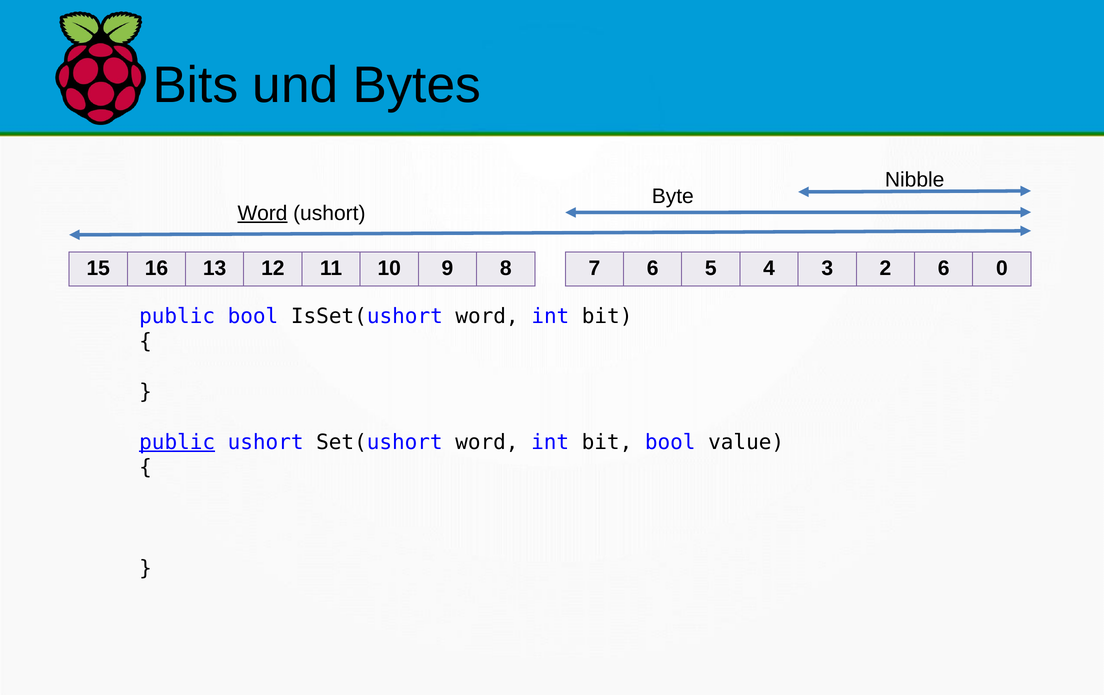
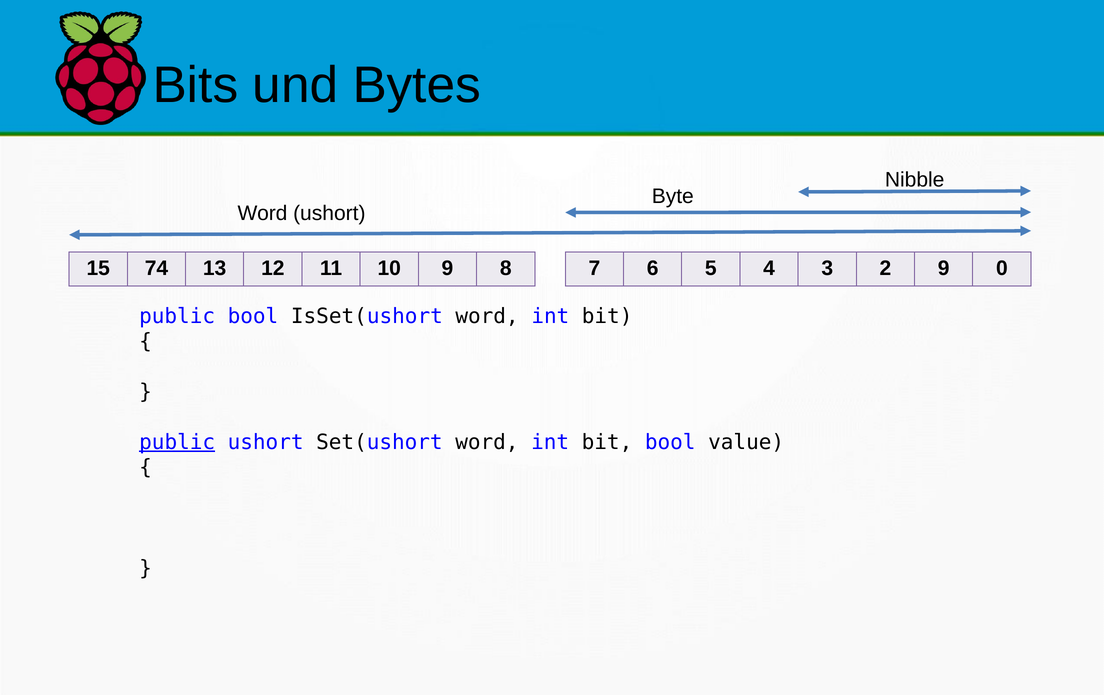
Word at (262, 213) underline: present -> none
16: 16 -> 74
2 6: 6 -> 9
